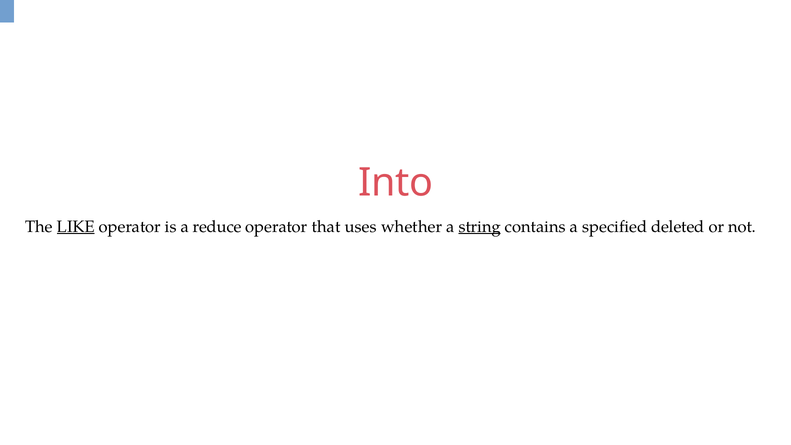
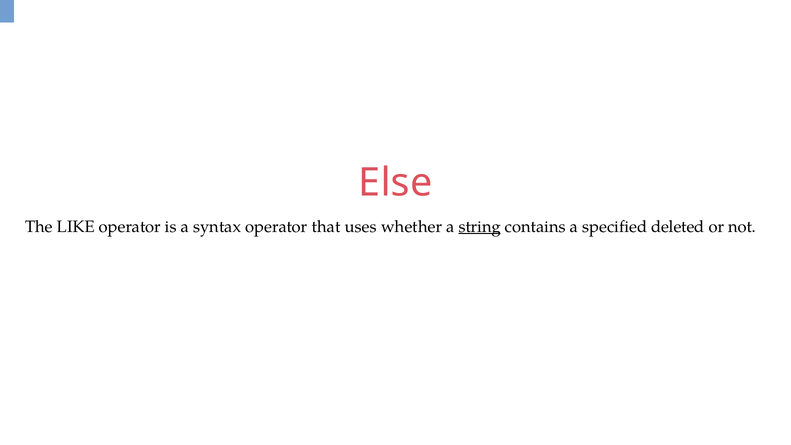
Into: Into -> Else
LIKE underline: present -> none
reduce: reduce -> syntax
